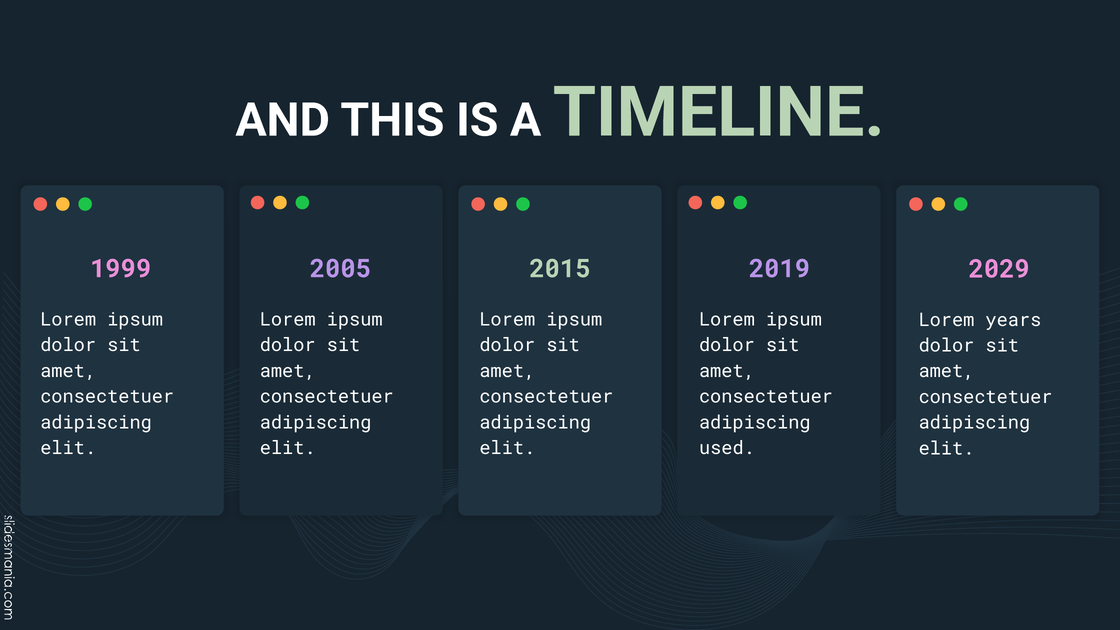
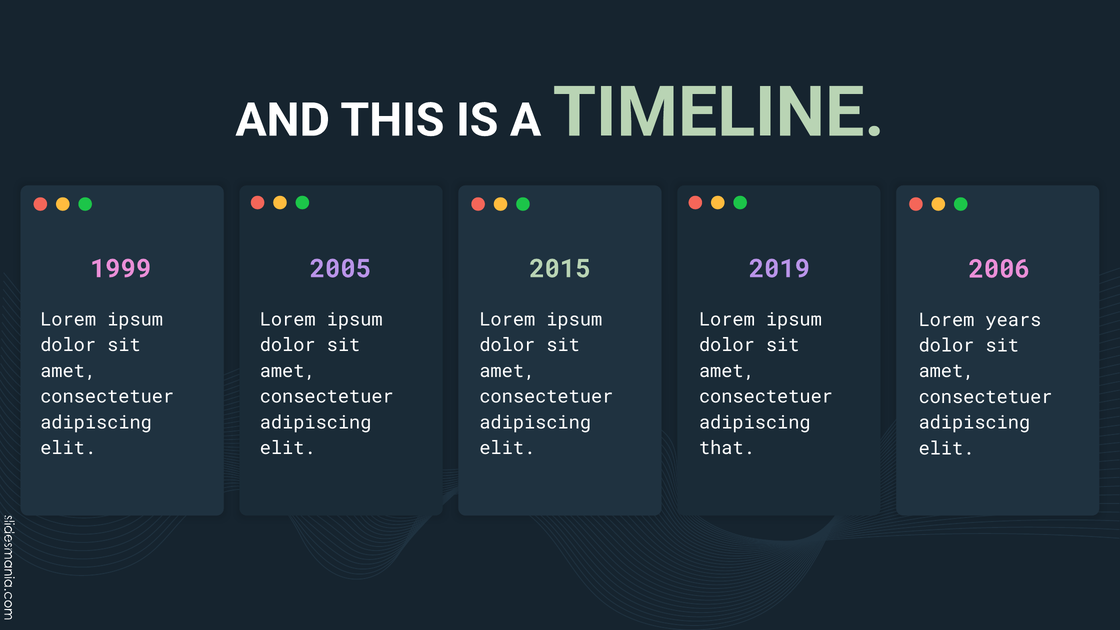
2029: 2029 -> 2006
used: used -> that
